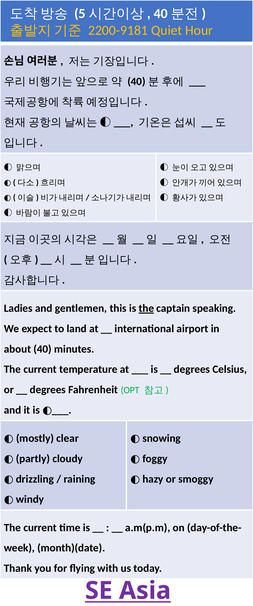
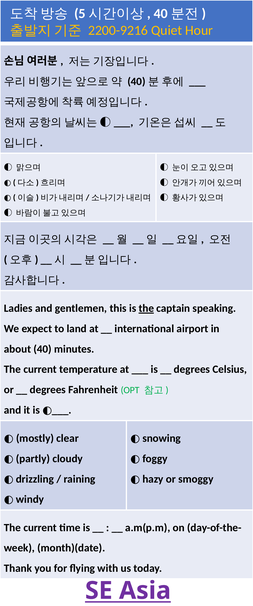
2200-9181: 2200-9181 -> 2200-9216
